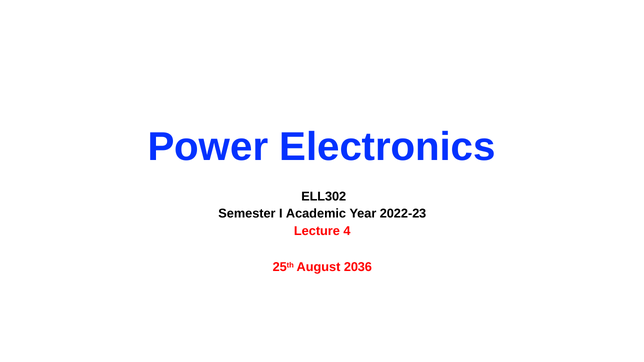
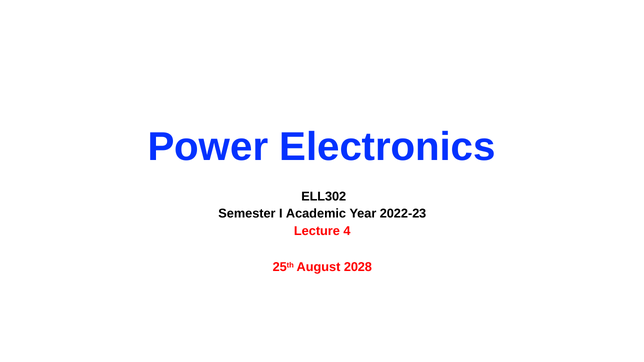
2036: 2036 -> 2028
